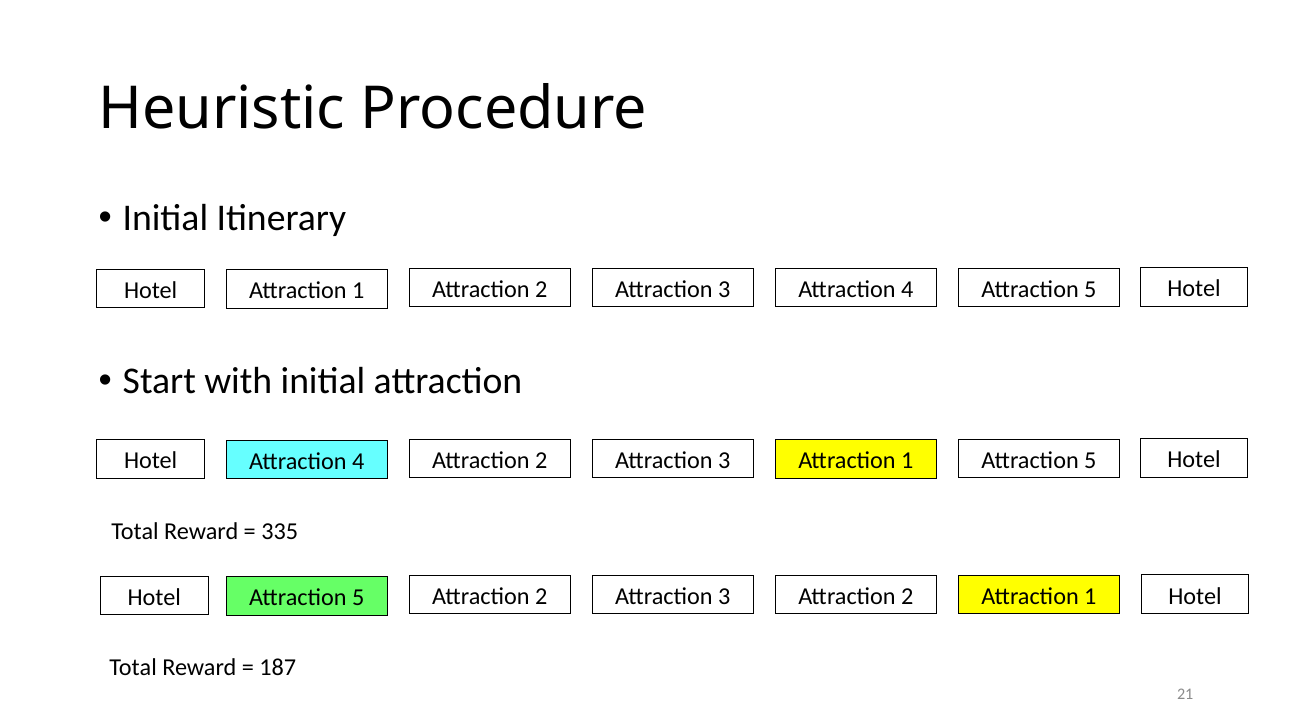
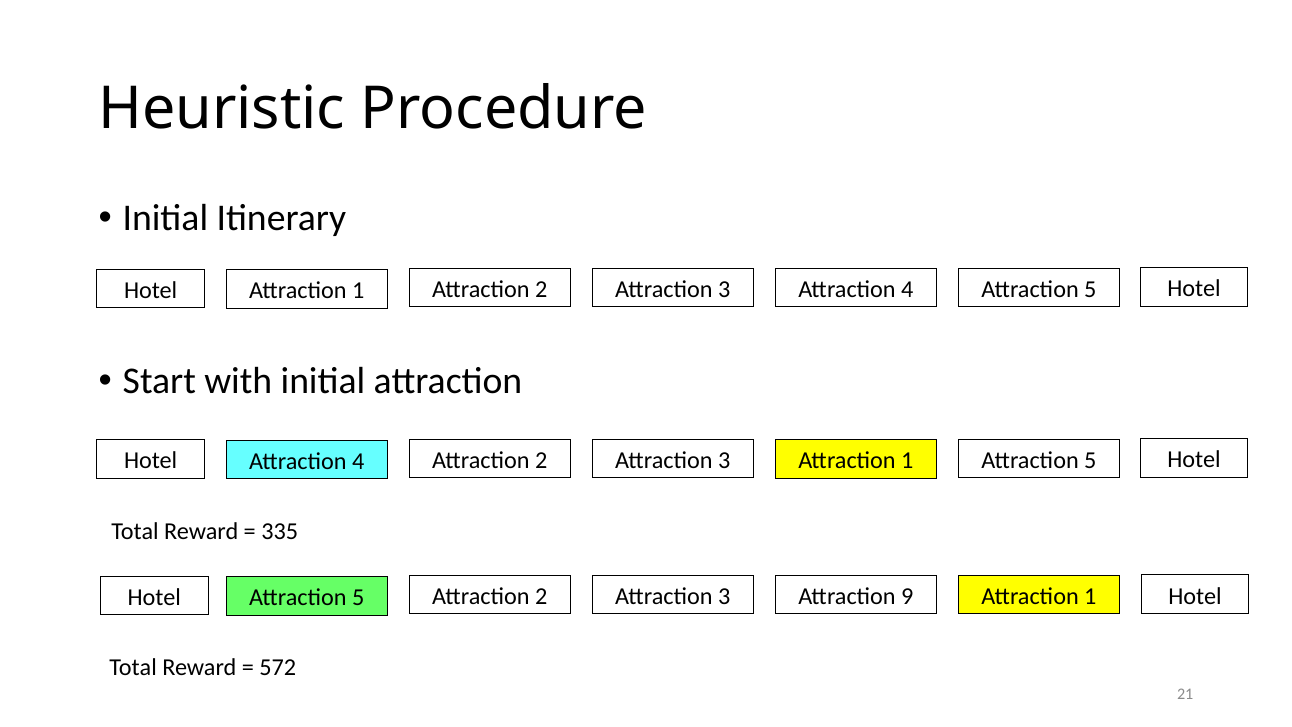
3 Attraction 2: 2 -> 9
187: 187 -> 572
